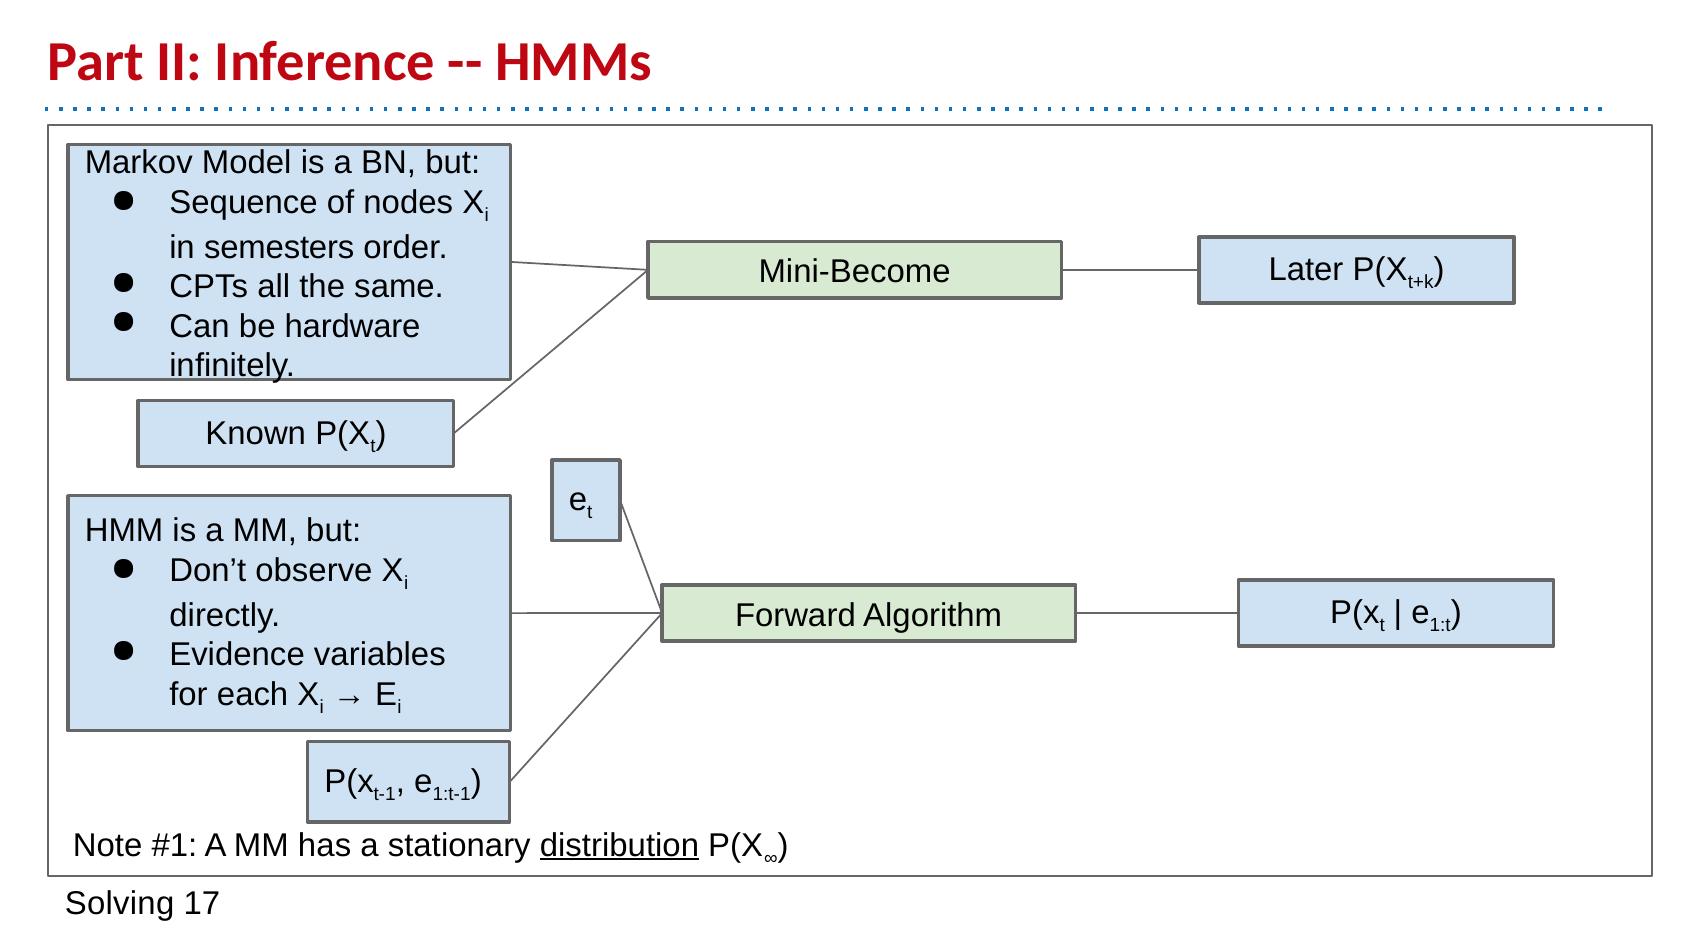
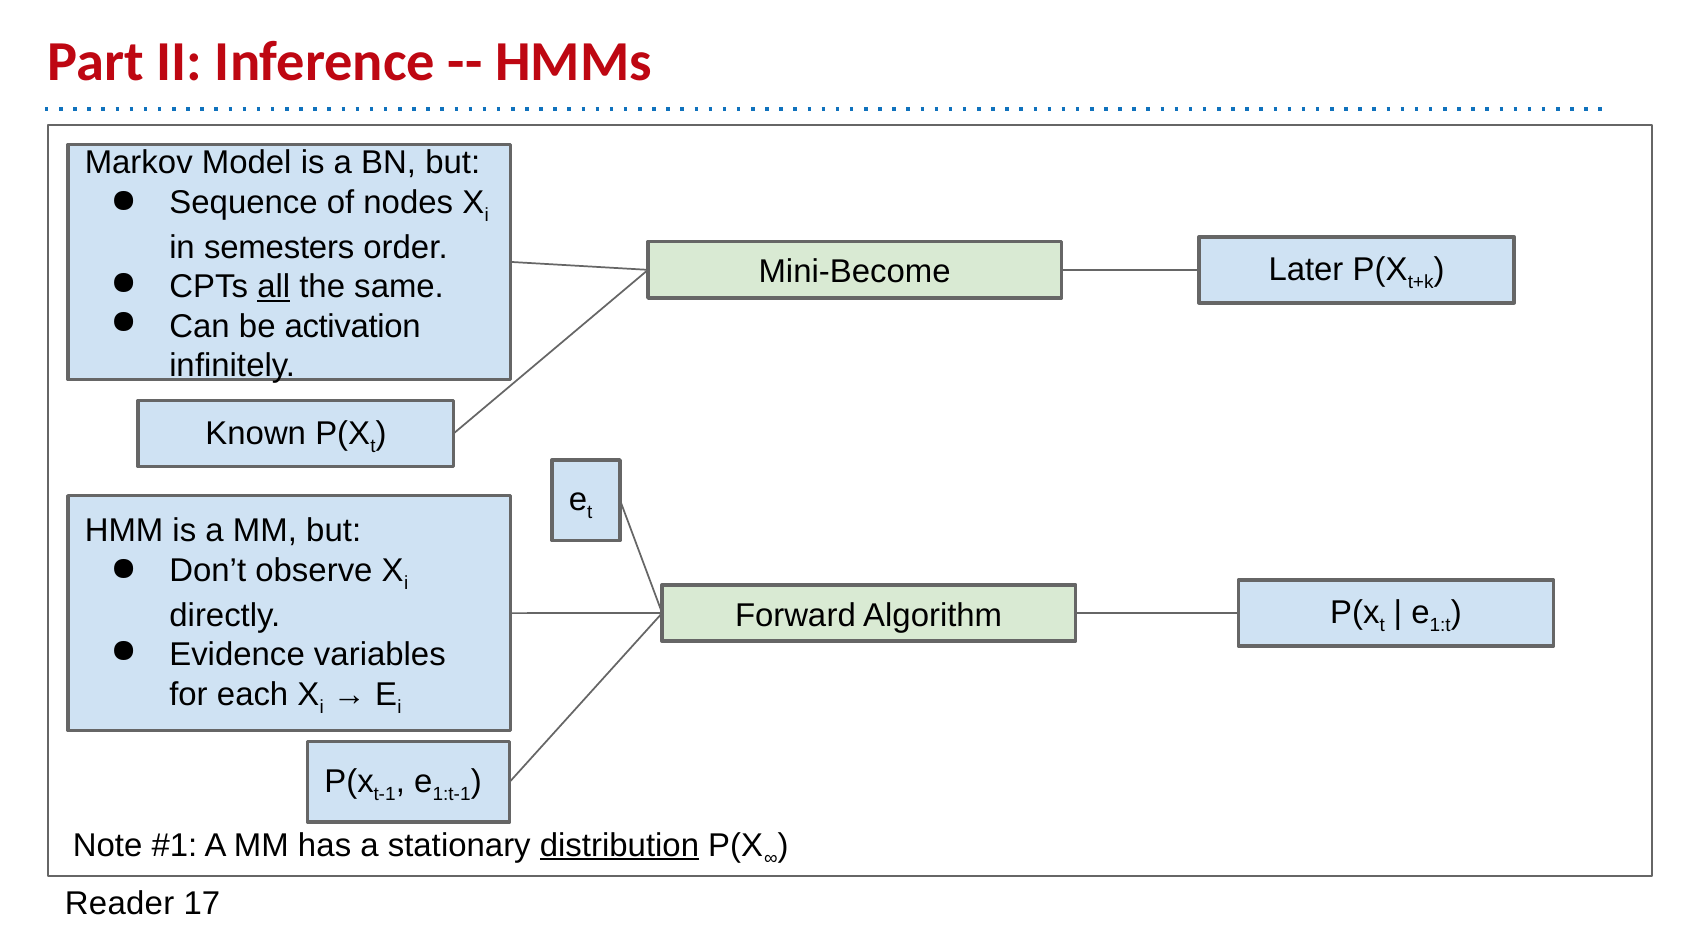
all underline: none -> present
hardware: hardware -> activation
Solving: Solving -> Reader
